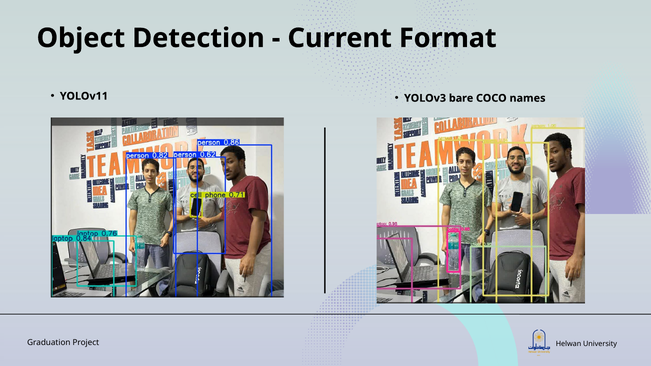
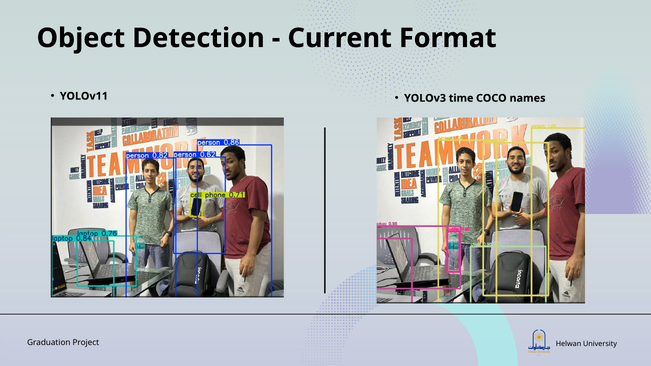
bare: bare -> time
